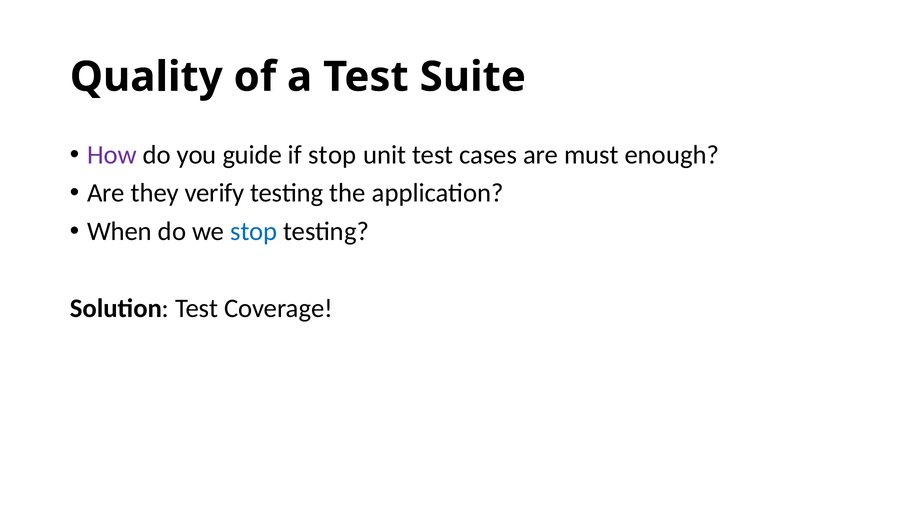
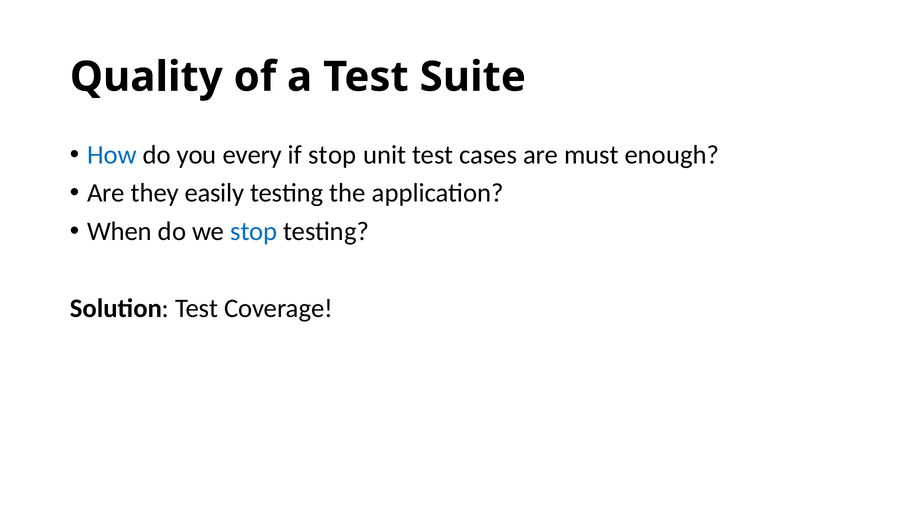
How colour: purple -> blue
guide: guide -> every
verify: verify -> easily
